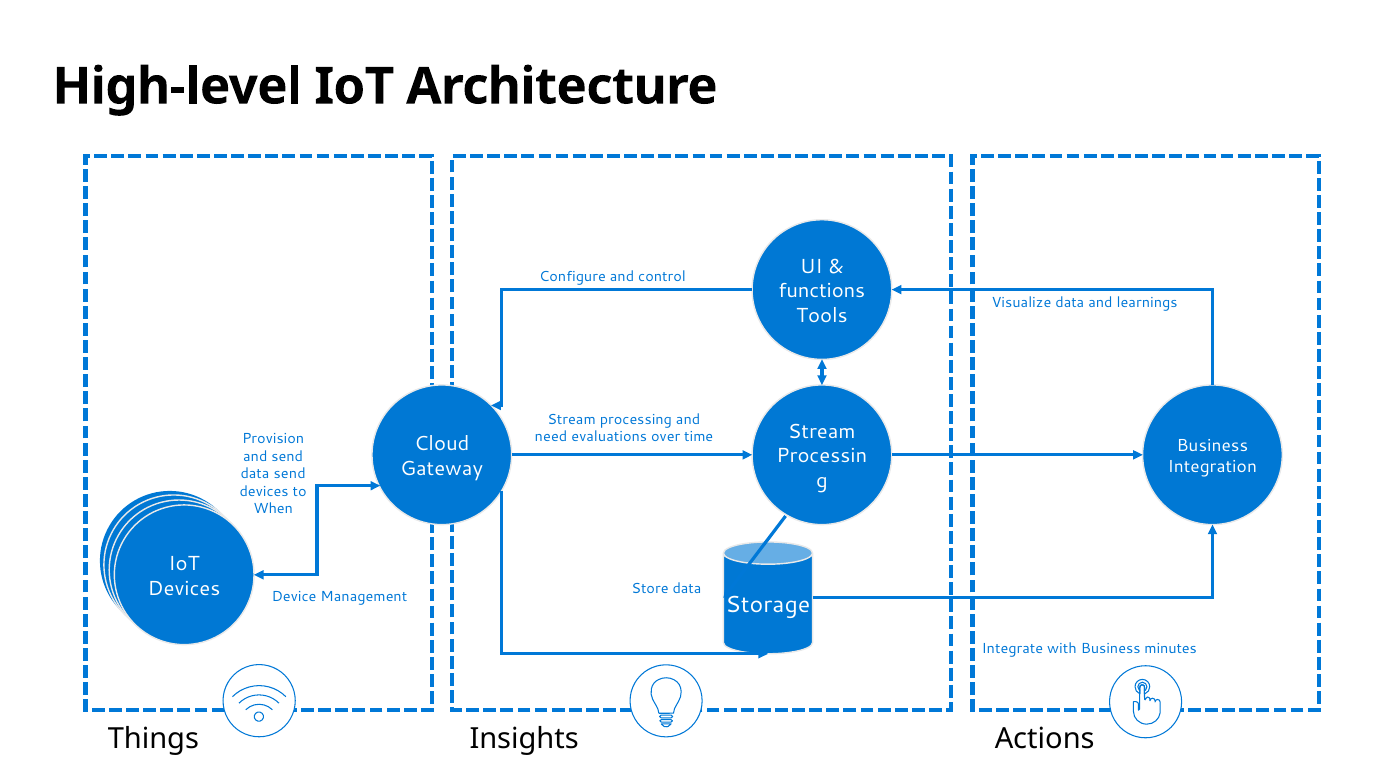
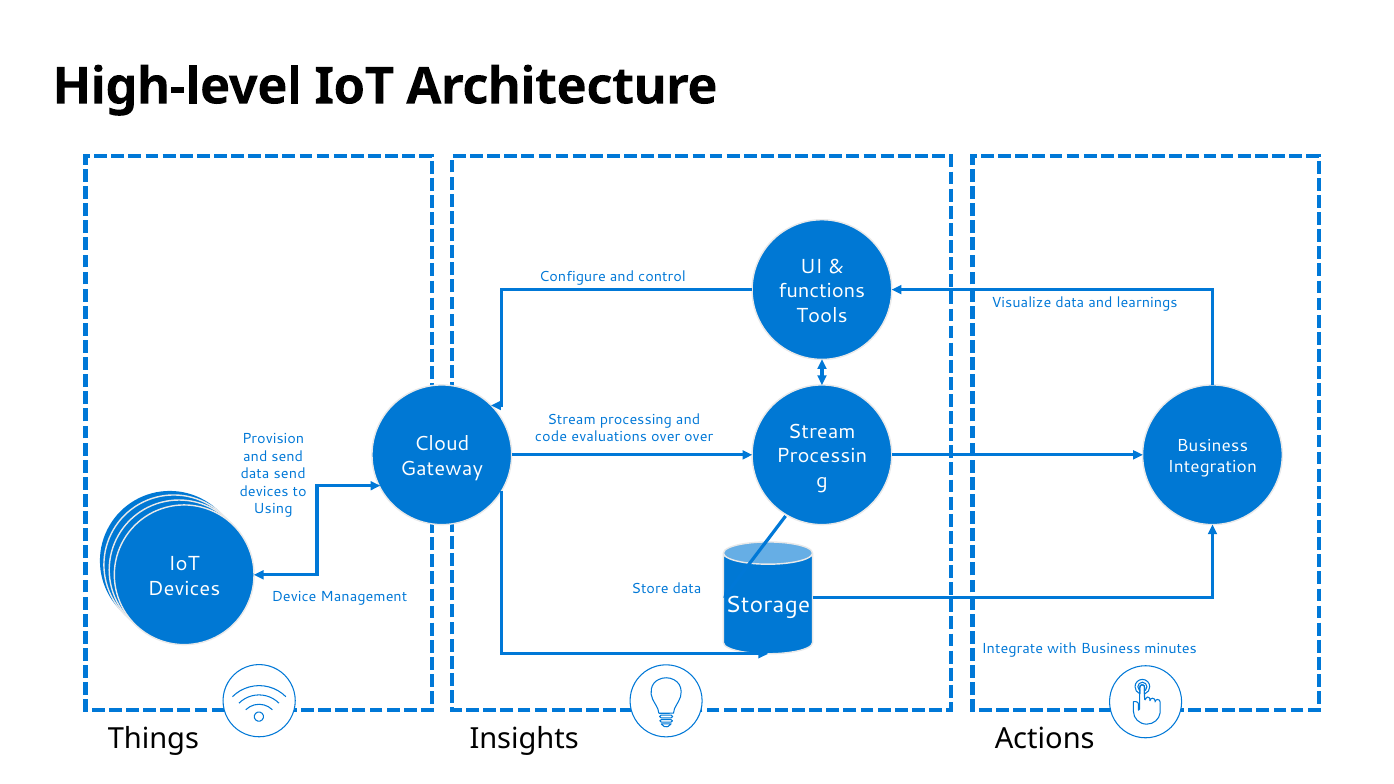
need: need -> code
over time: time -> over
When: When -> Using
